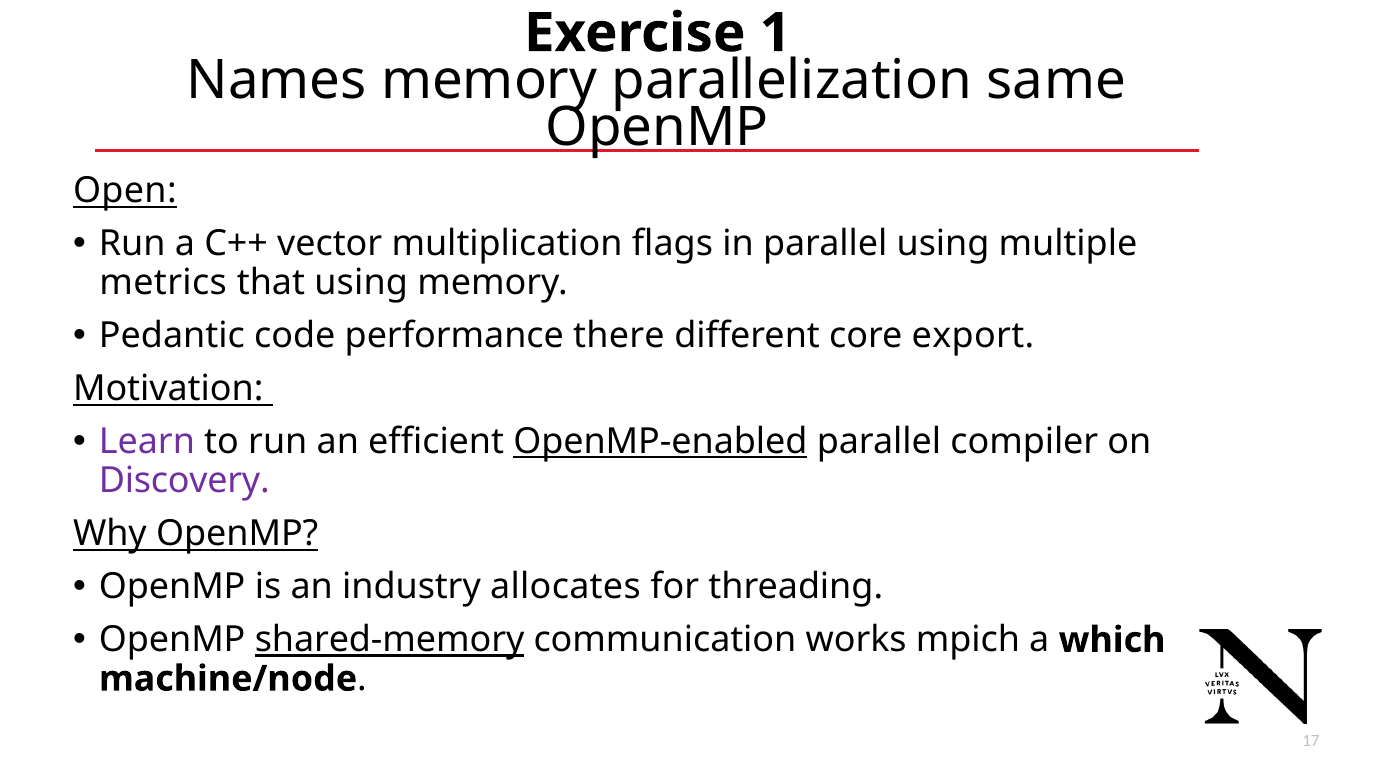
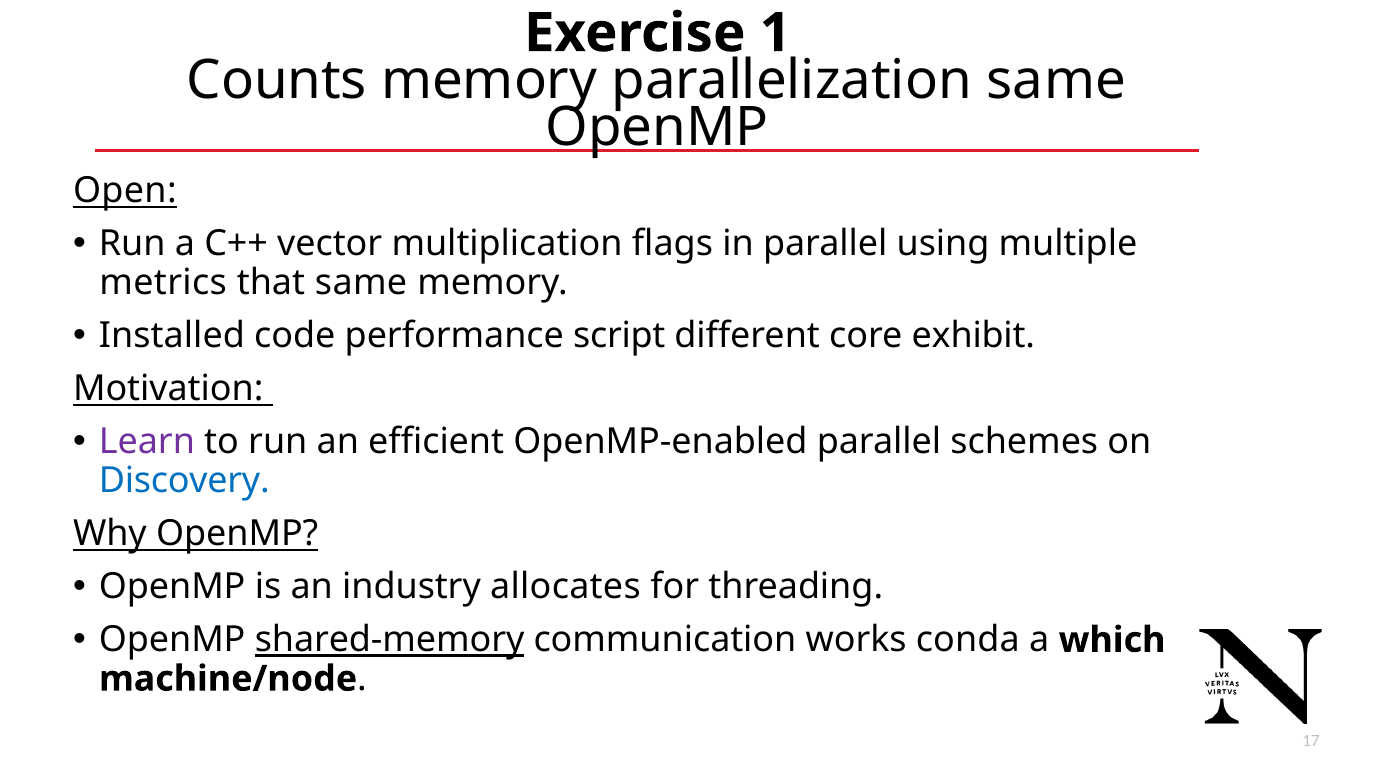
Names: Names -> Counts
that using: using -> same
Pedantic: Pedantic -> Installed
there: there -> script
export: export -> exhibit
OpenMP-enabled underline: present -> none
compiler: compiler -> schemes
Discovery colour: purple -> blue
mpich: mpich -> conda
